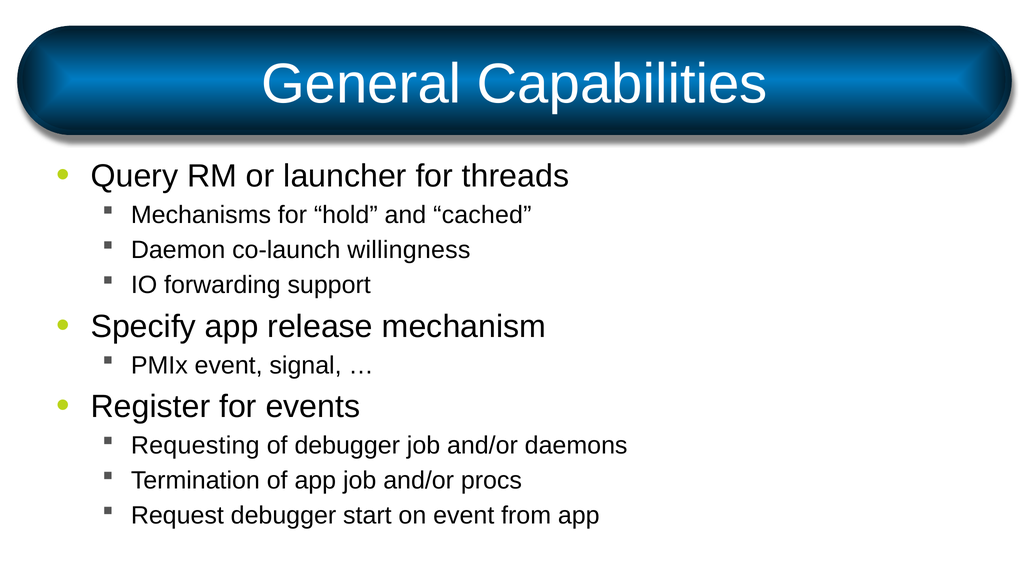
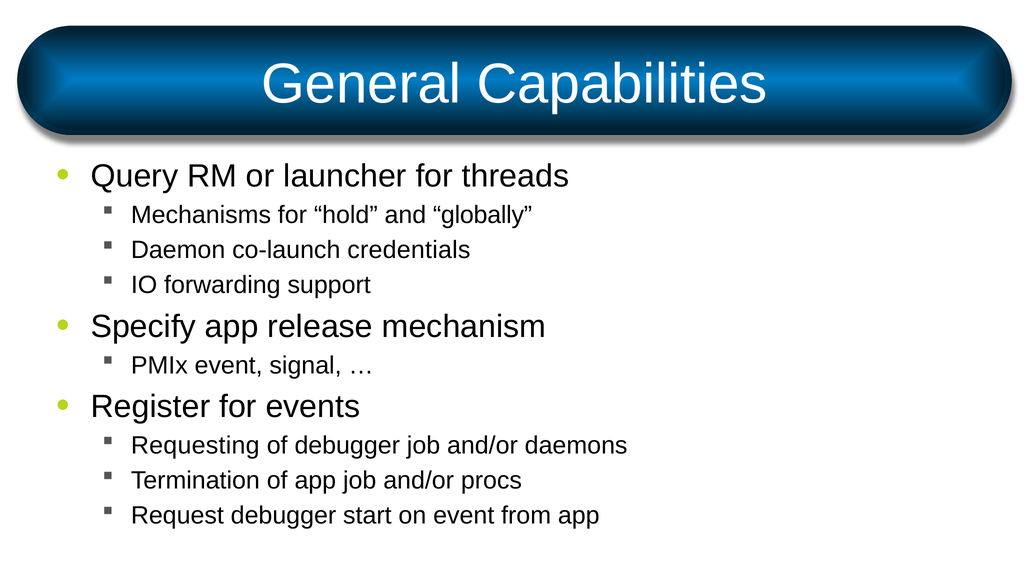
cached: cached -> globally
willingness: willingness -> credentials
